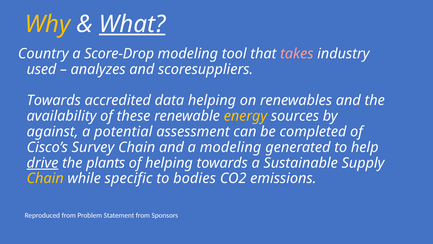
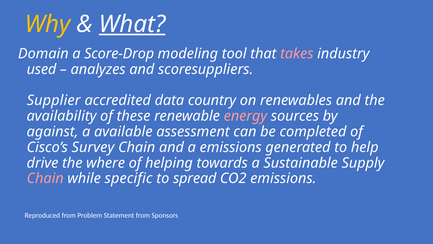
Country: Country -> Domain
Towards at (54, 100): Towards -> Supplier
data helping: helping -> country
energy colour: yellow -> pink
potential: potential -> available
a modeling: modeling -> emissions
drive underline: present -> none
plants: plants -> where
Chain at (45, 178) colour: yellow -> pink
bodies: bodies -> spread
